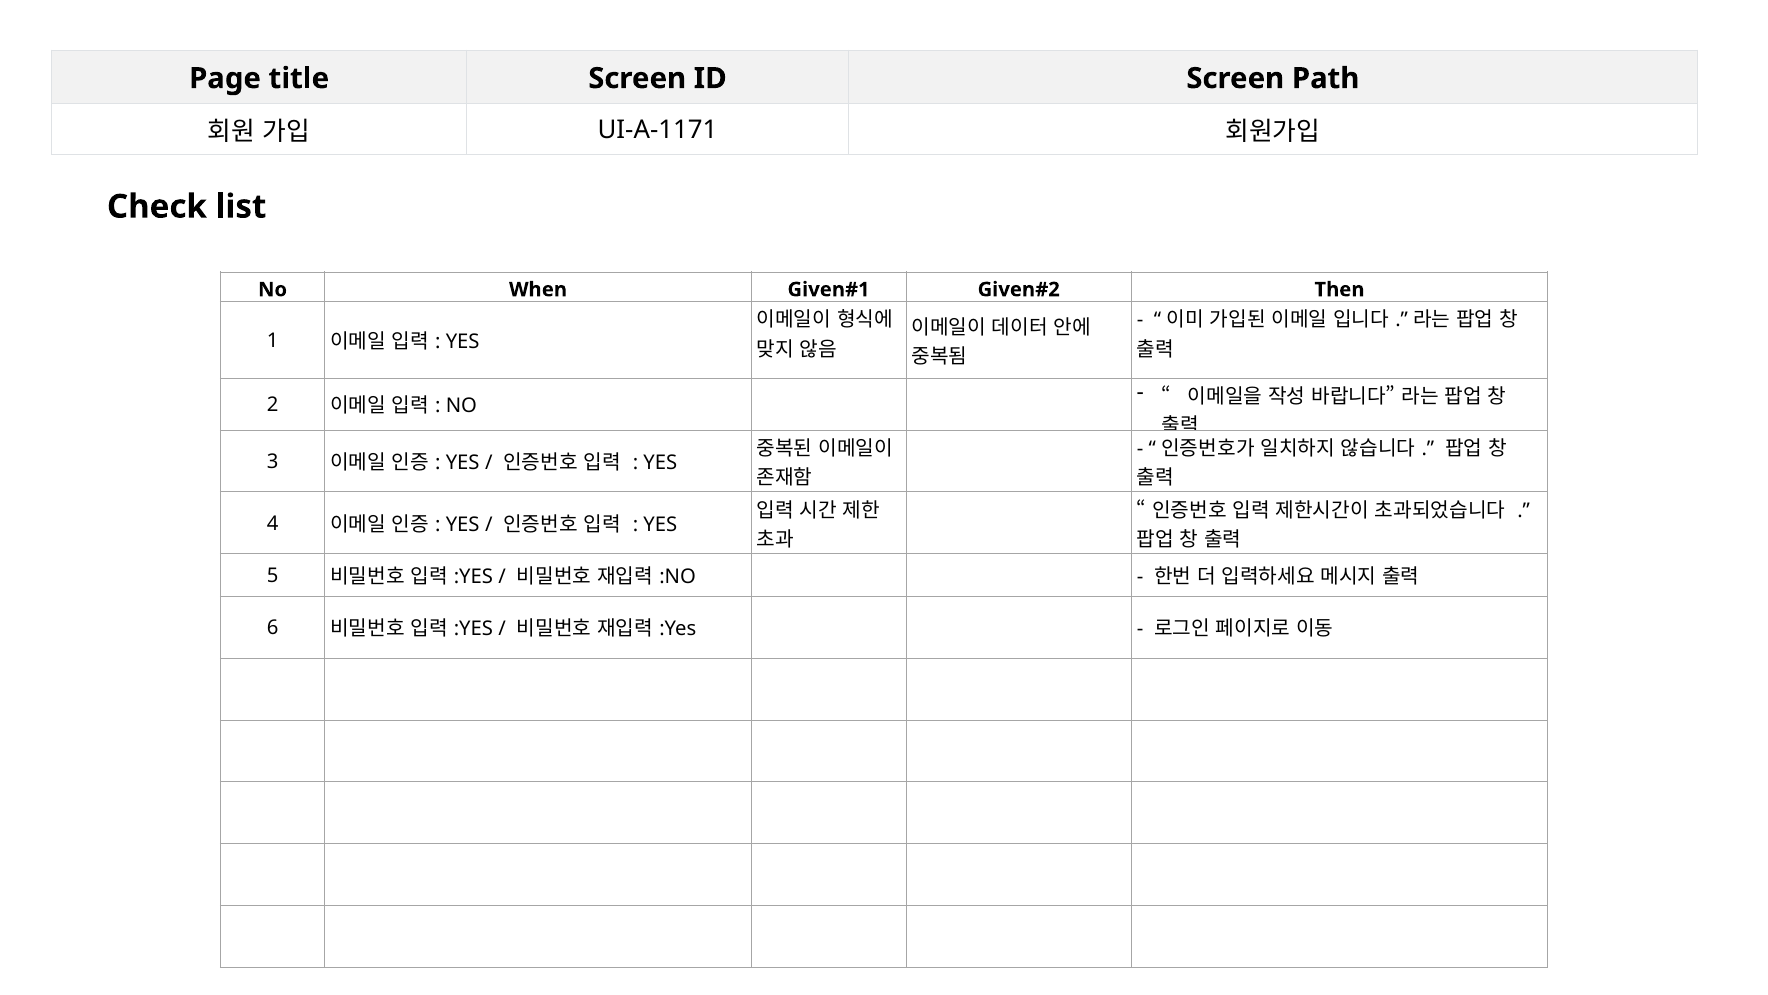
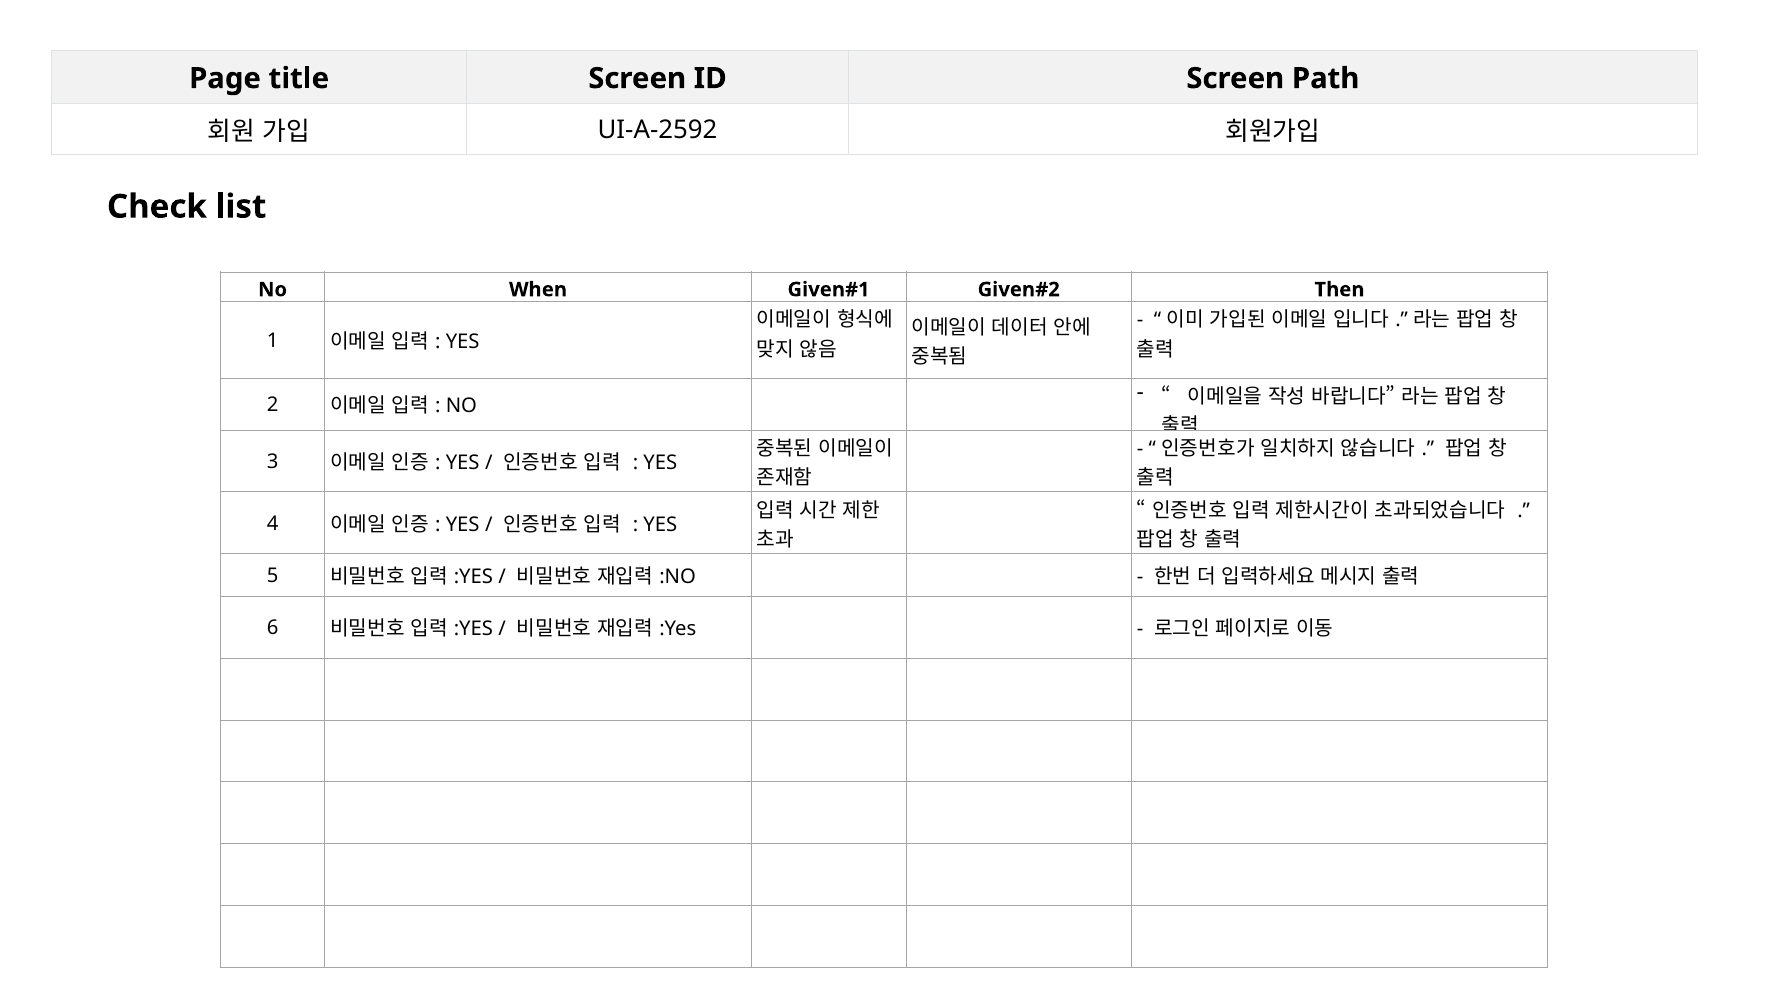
UI-A-1171: UI-A-1171 -> UI-A-2592
